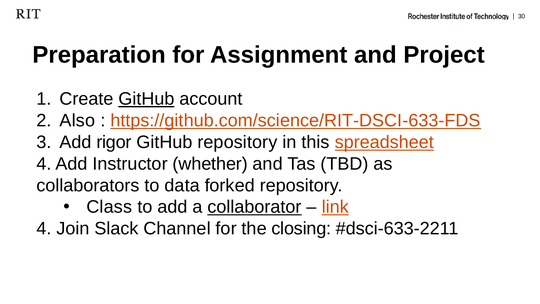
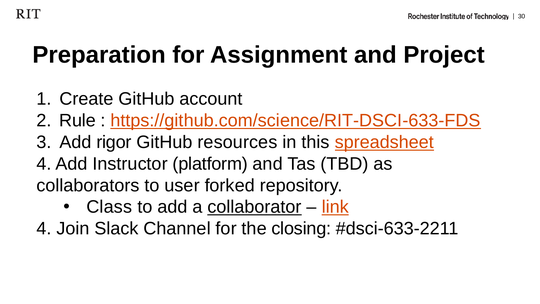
GitHub at (146, 99) underline: present -> none
Also: Also -> Rule
GitHub repository: repository -> resources
whether: whether -> platform
data: data -> user
